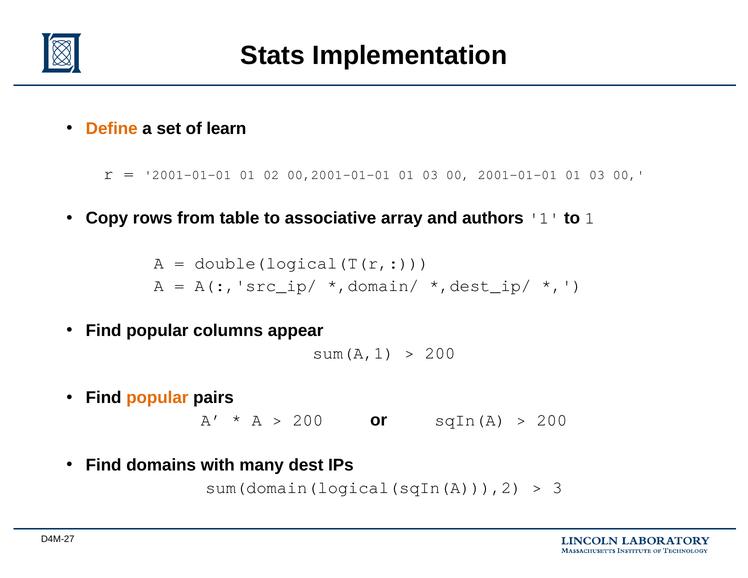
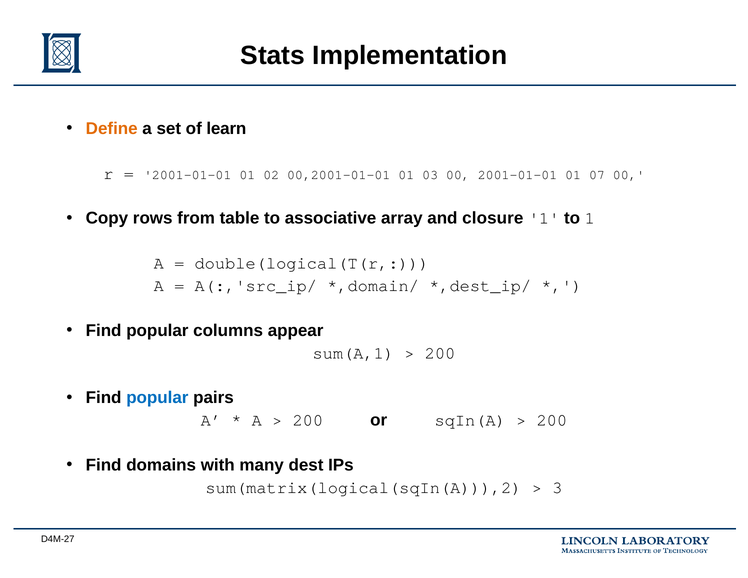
2001-01-01 01 03: 03 -> 07
authors: authors -> closure
popular at (157, 398) colour: orange -> blue
sum(domain(logical(sqIn(A))),2: sum(domain(logical(sqIn(A))),2 -> sum(matrix(logical(sqIn(A))),2
